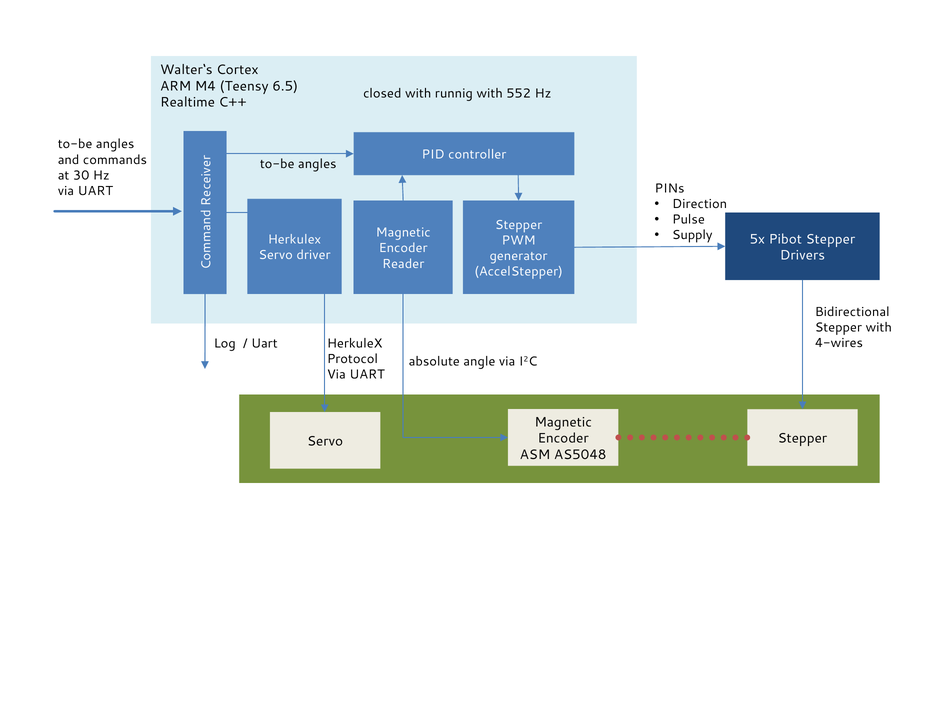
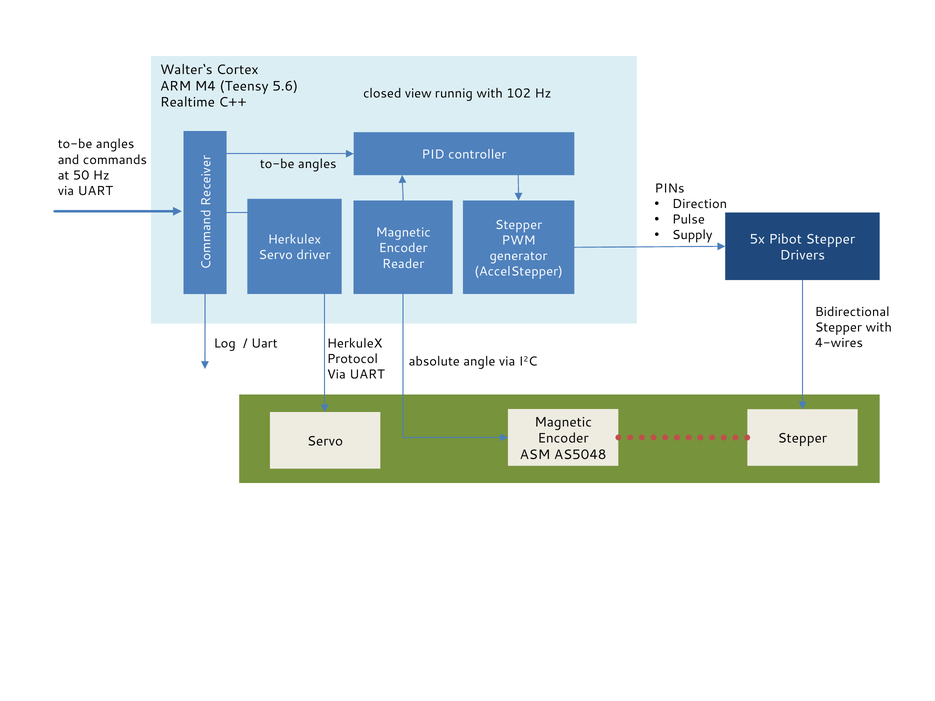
6.5: 6.5 -> 5.6
closed with: with -> view
552: 552 -> 102
30: 30 -> 50
